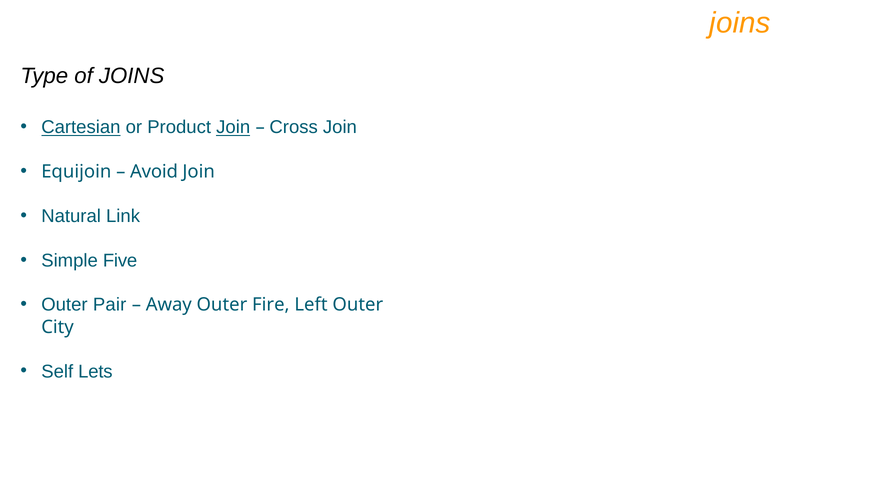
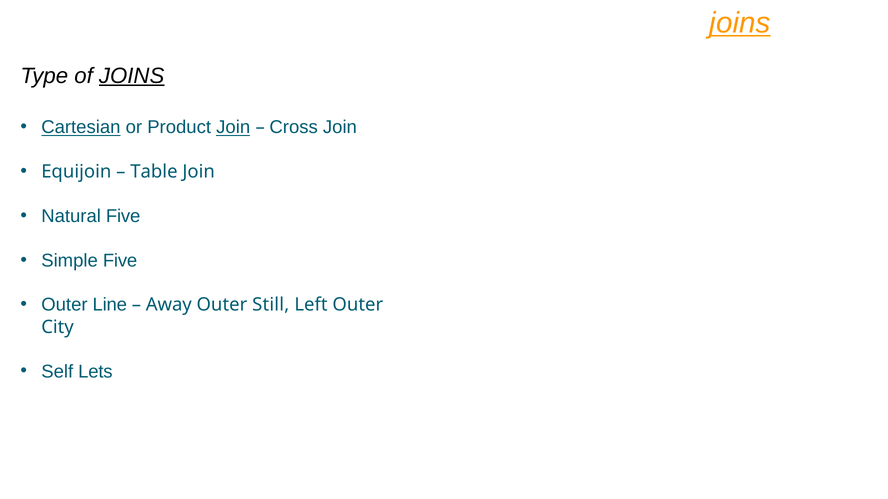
joins at (740, 23) underline: none -> present
JOINS at (132, 76) underline: none -> present
Avoid: Avoid -> Table
Natural Link: Link -> Five
Pair: Pair -> Line
Fire: Fire -> Still
